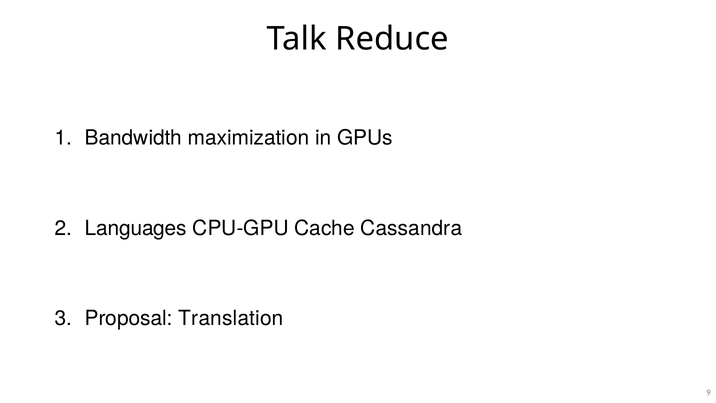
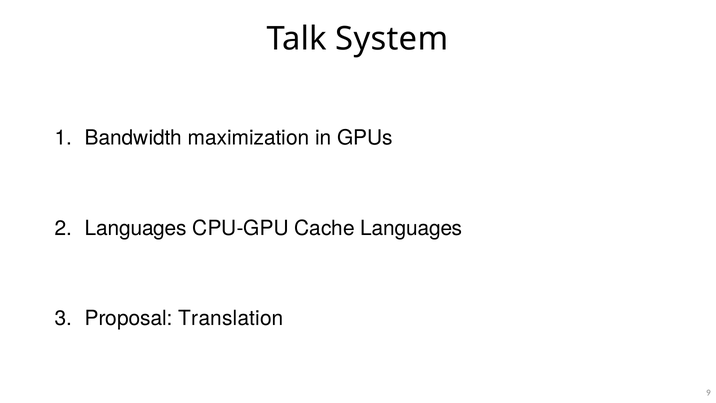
Reduce: Reduce -> System
Cache Cassandra: Cassandra -> Languages
